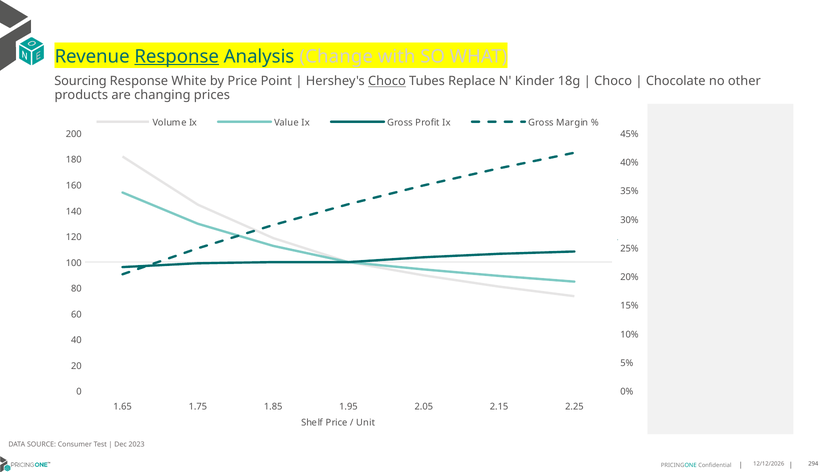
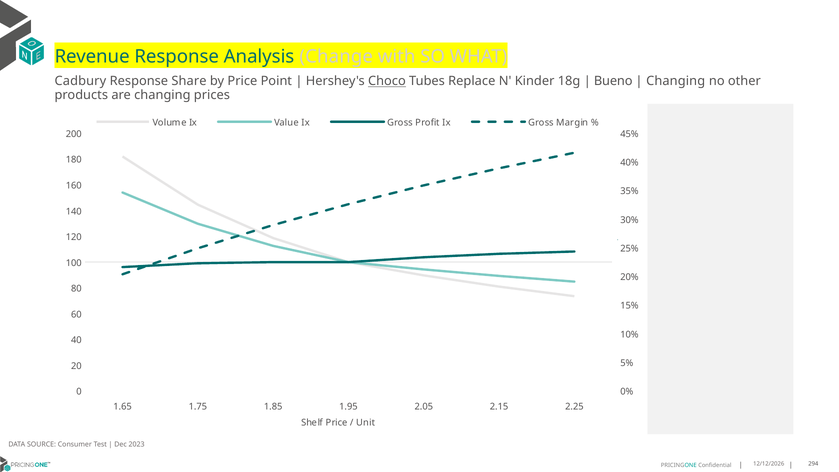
Response at (177, 56) underline: present -> none
Sourcing: Sourcing -> Cadbury
White: White -> Share
Choco at (613, 81): Choco -> Bueno
Chocolate at (676, 81): Chocolate -> Changing
